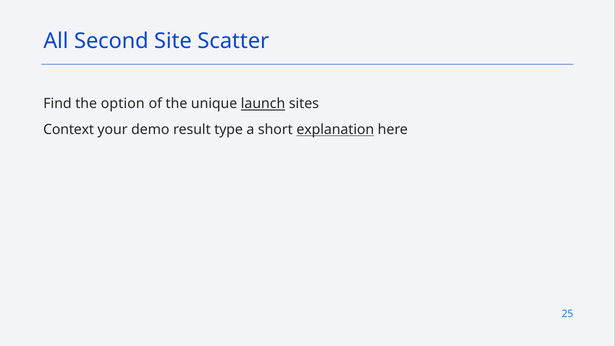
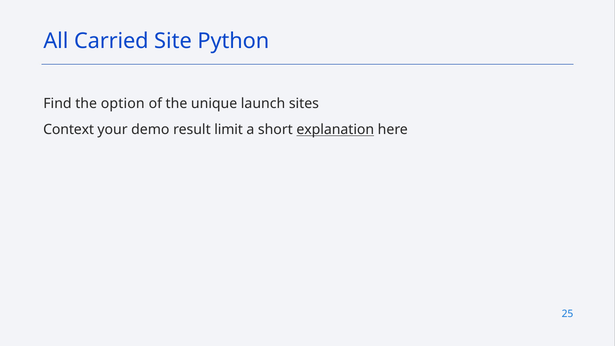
Second: Second -> Carried
Scatter: Scatter -> Python
launch underline: present -> none
type: type -> limit
